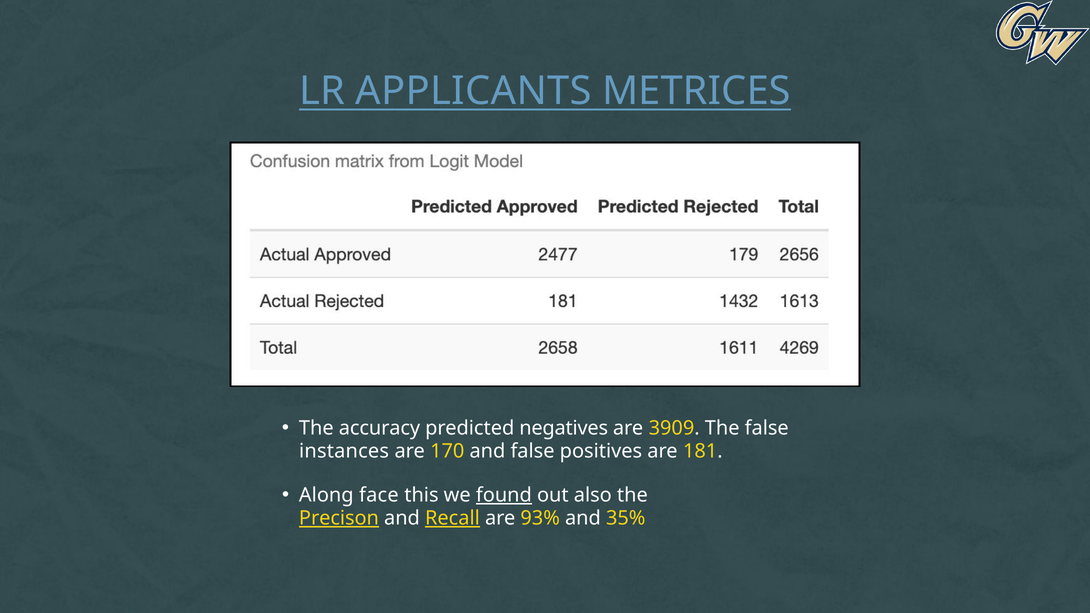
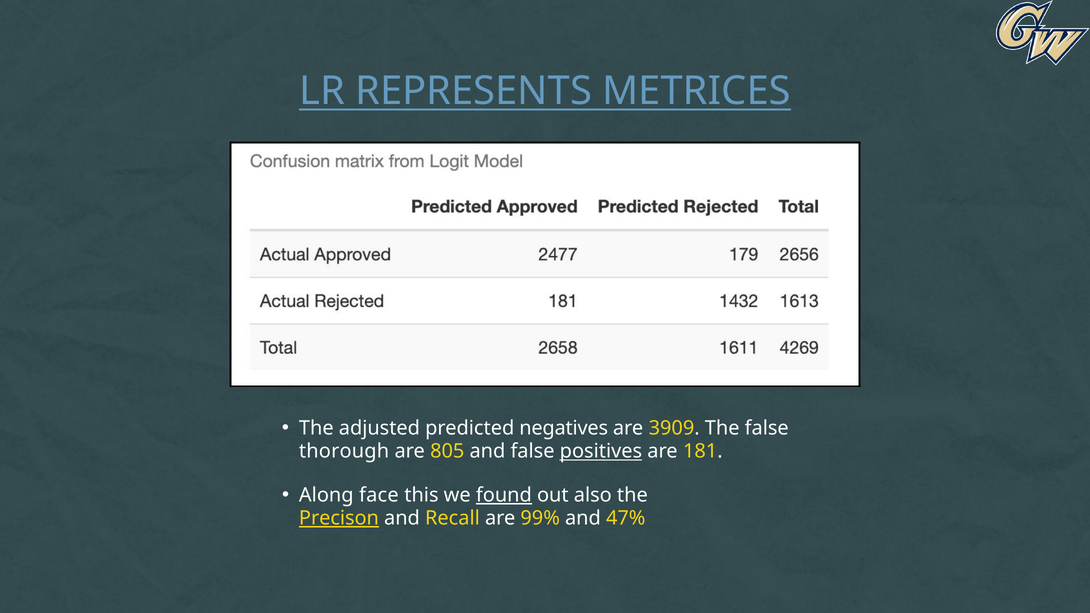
APPLICANTS: APPLICANTS -> REPRESENTS
accuracy: accuracy -> adjusted
instances: instances -> thorough
170: 170 -> 805
positives underline: none -> present
Recall underline: present -> none
93%: 93% -> 99%
35%: 35% -> 47%
